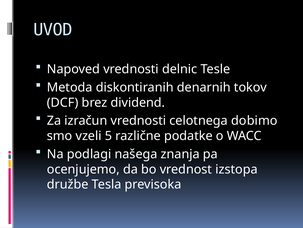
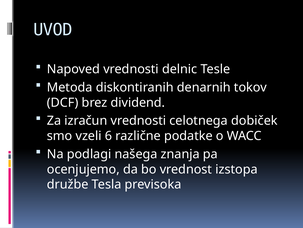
dobimo: dobimo -> dobiček
5: 5 -> 6
